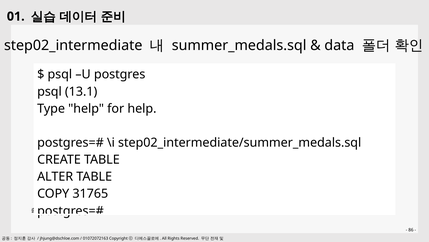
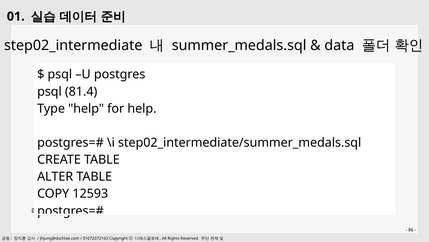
13.1: 13.1 -> 81.4
31765: 31765 -> 12593
